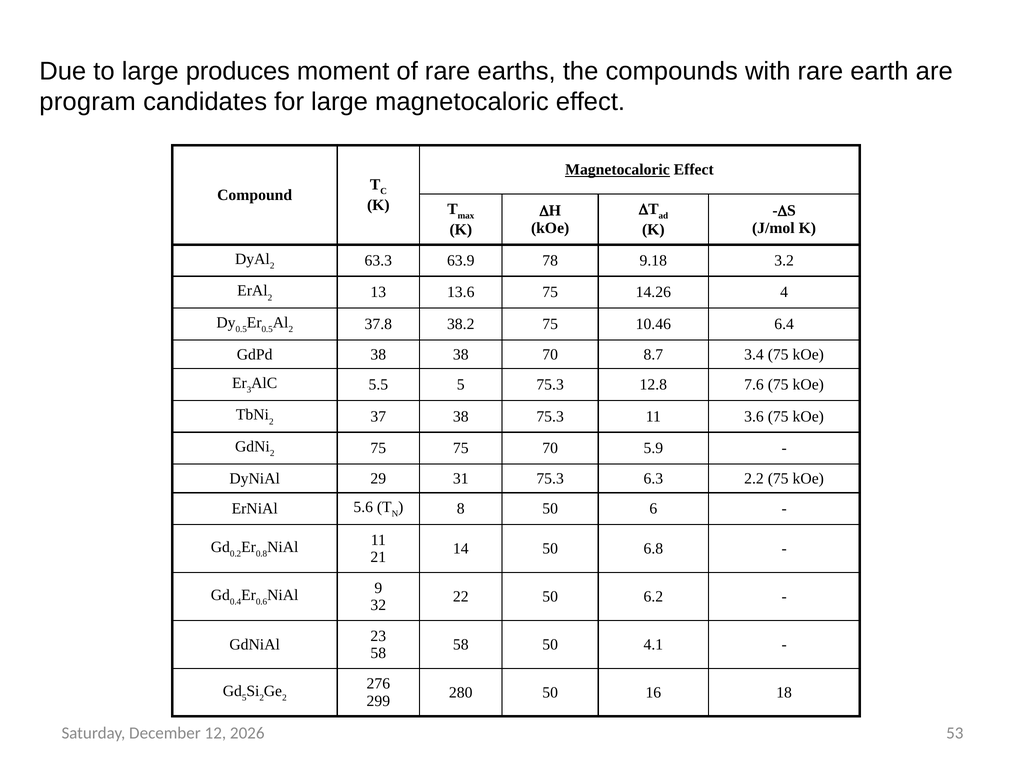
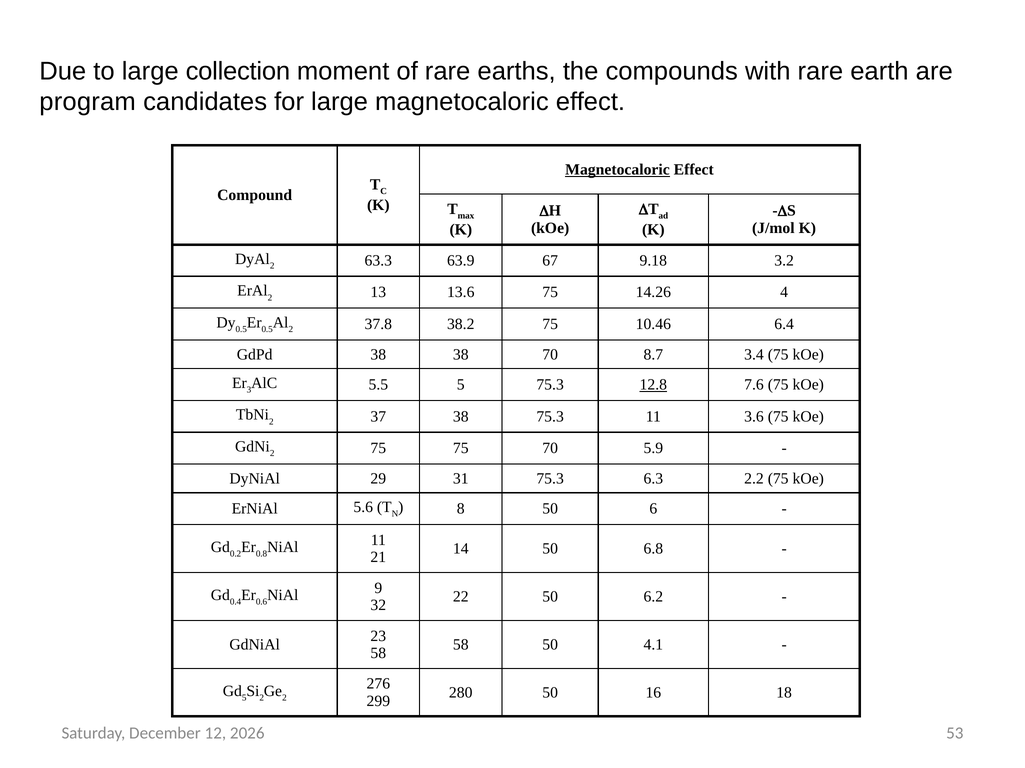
produces: produces -> collection
78: 78 -> 67
12.8 underline: none -> present
